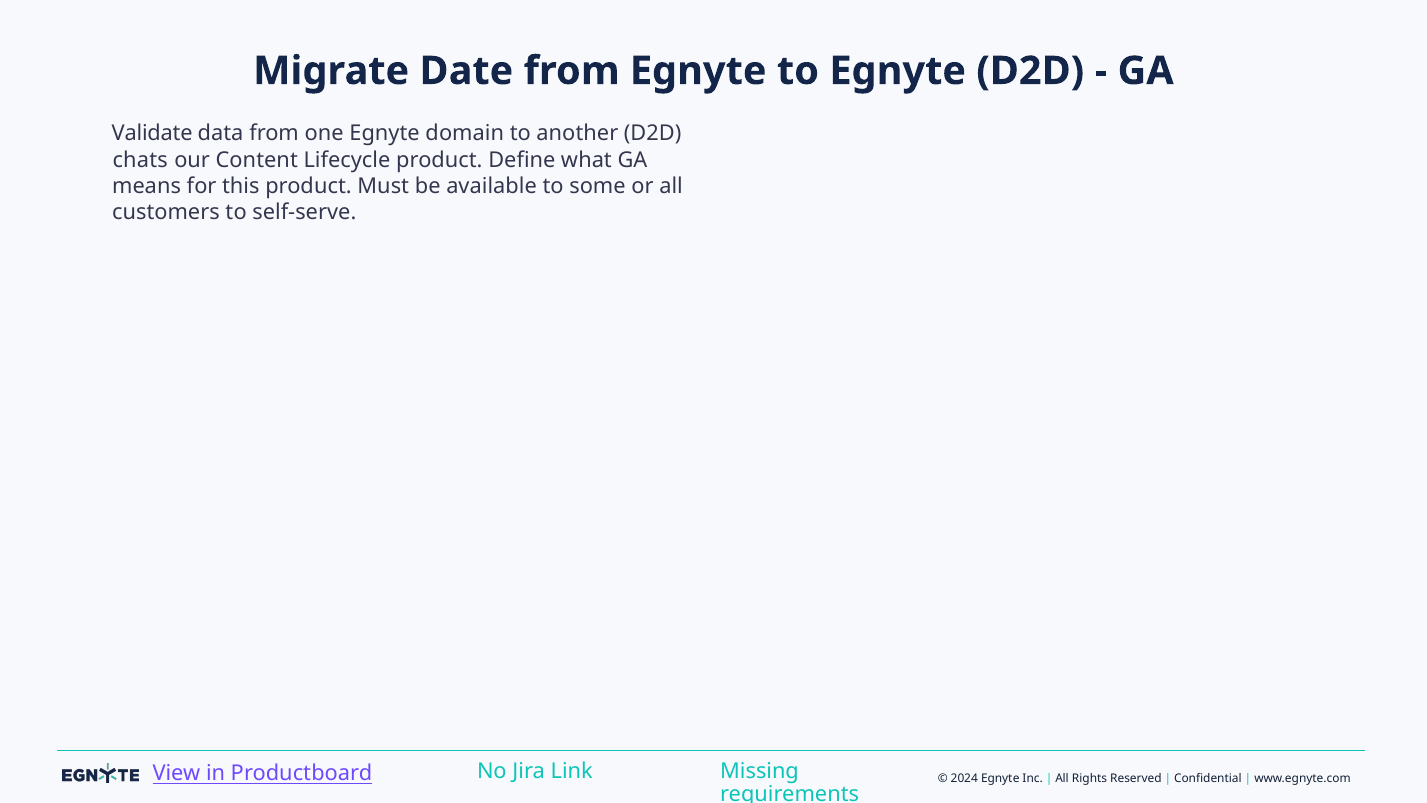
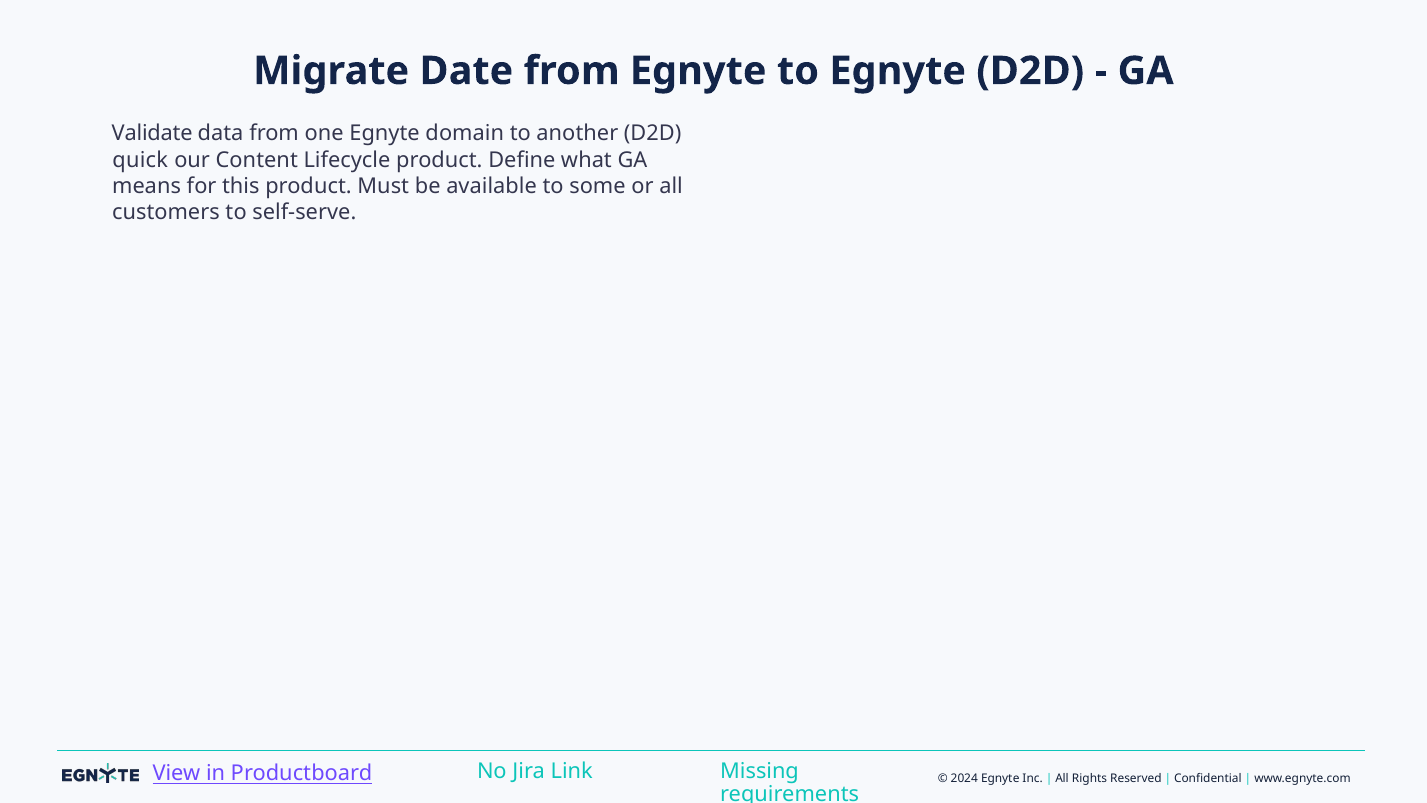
chats: chats -> quick
